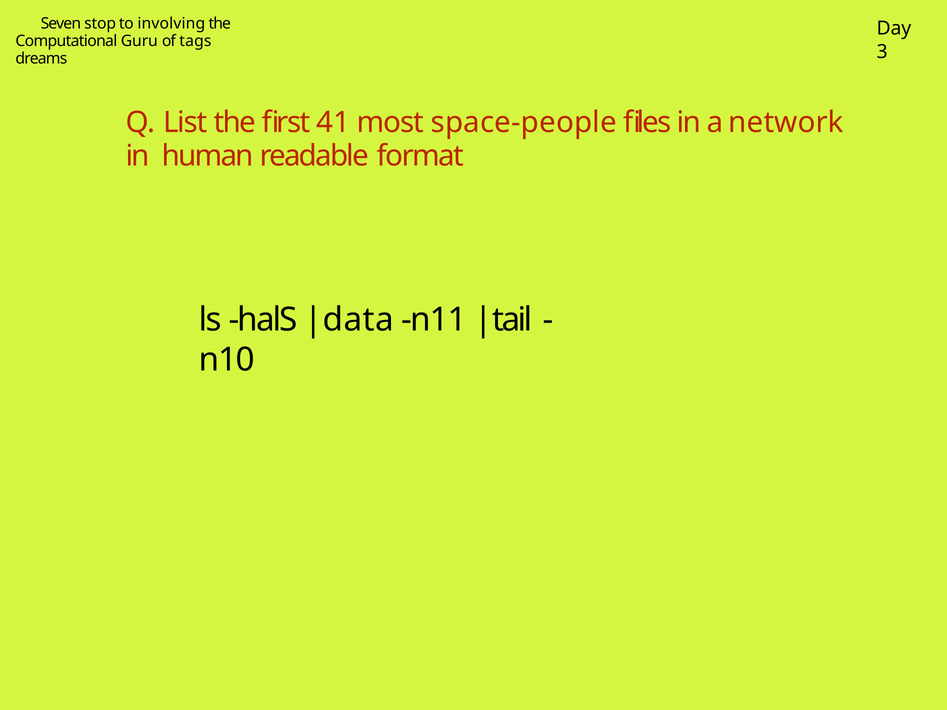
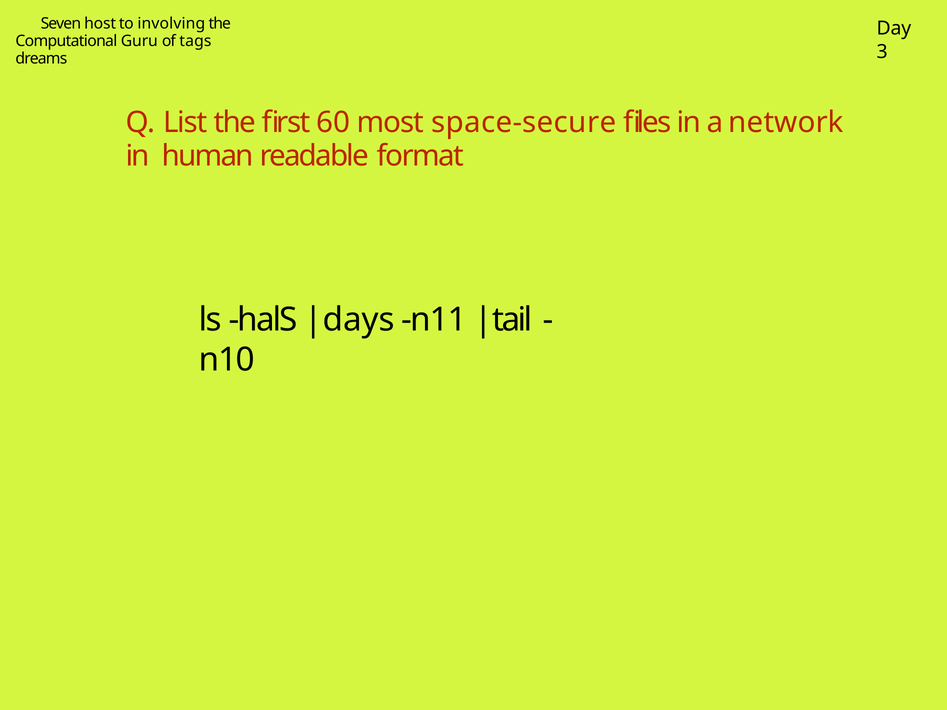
stop: stop -> host
41: 41 -> 60
space-people: space-people -> space-secure
data: data -> days
